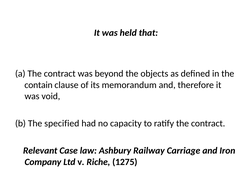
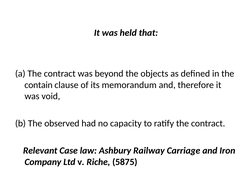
specified: specified -> observed
1275: 1275 -> 5875
